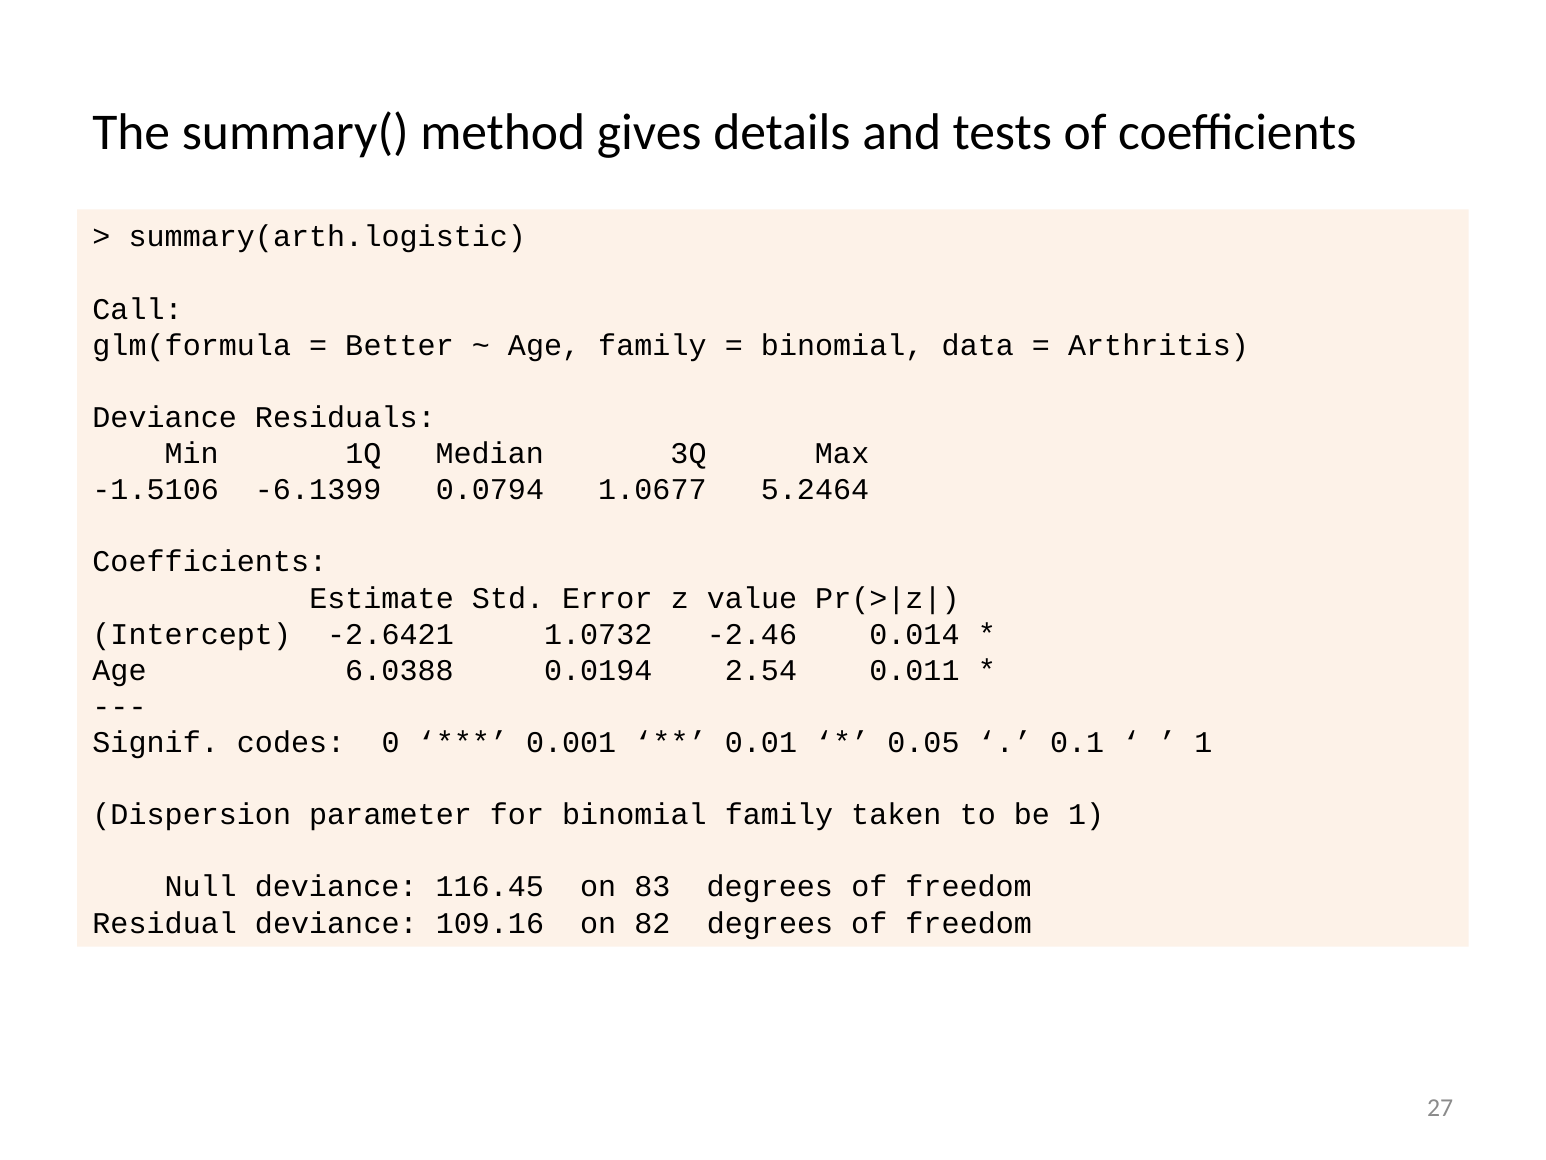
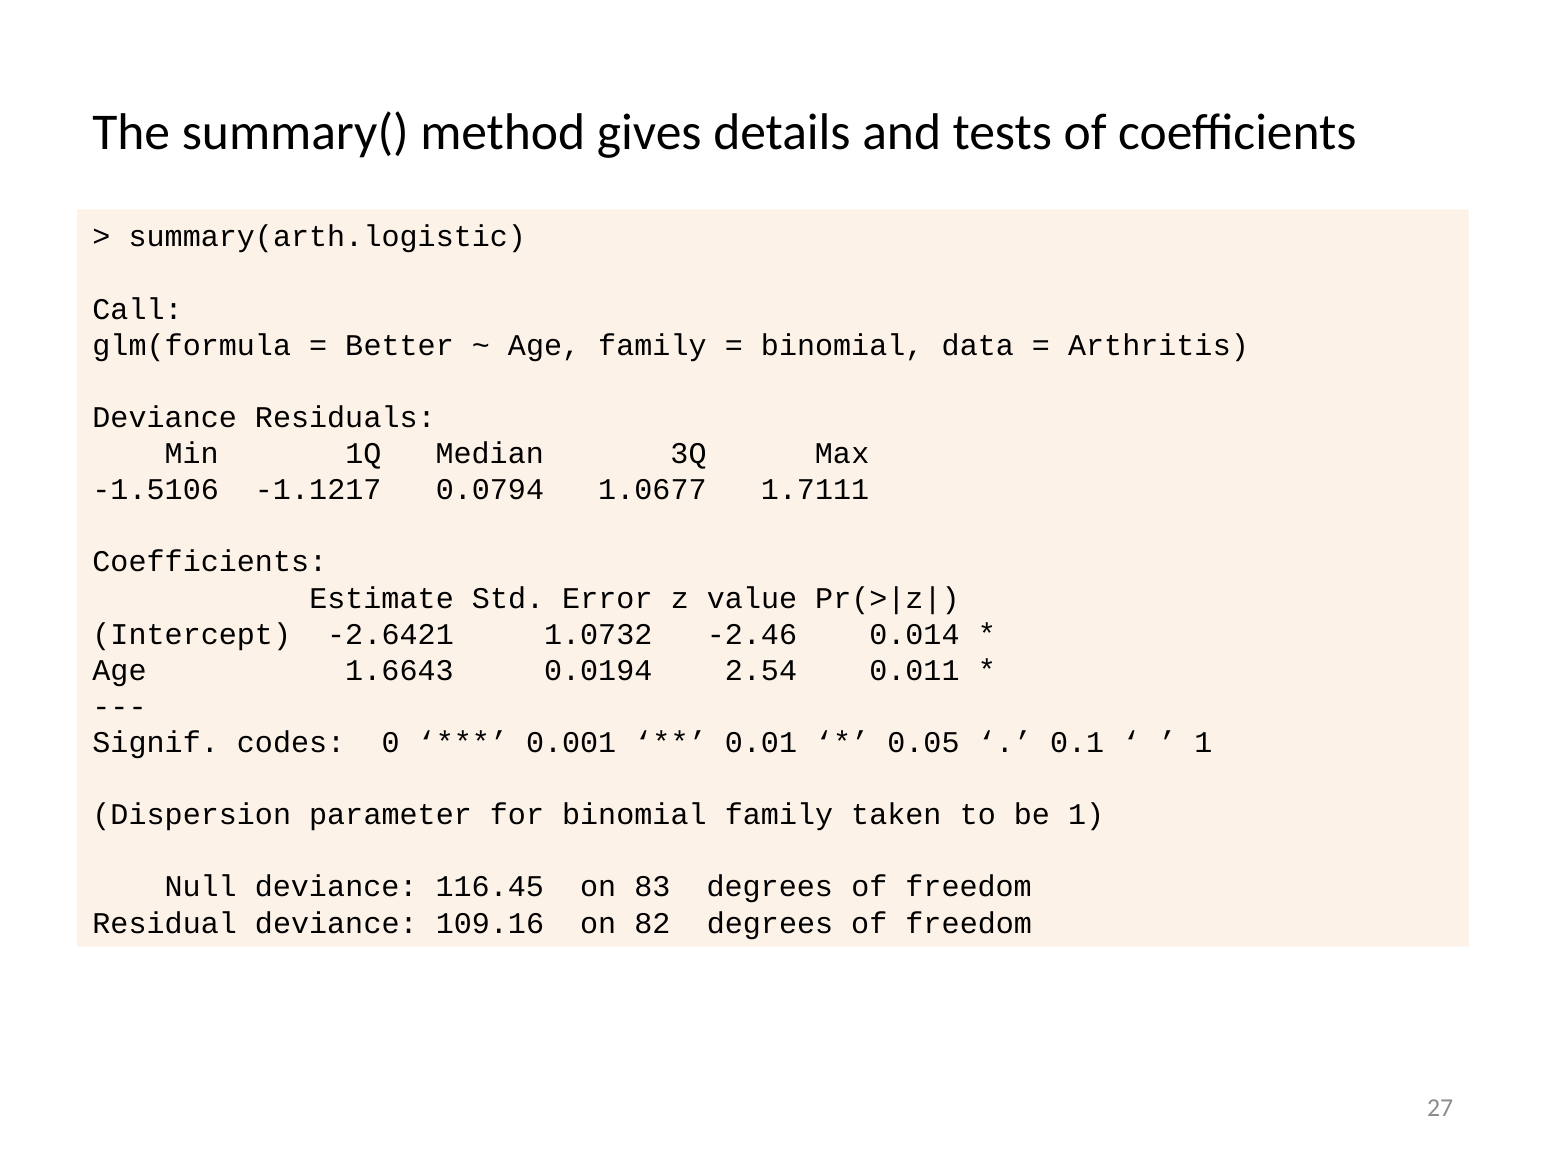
-6.1399: -6.1399 -> -1.1217
5.2464: 5.2464 -> 1.7111
6.0388: 6.0388 -> 1.6643
